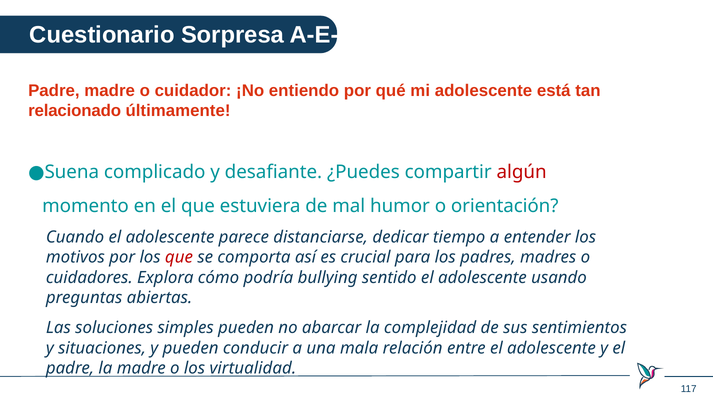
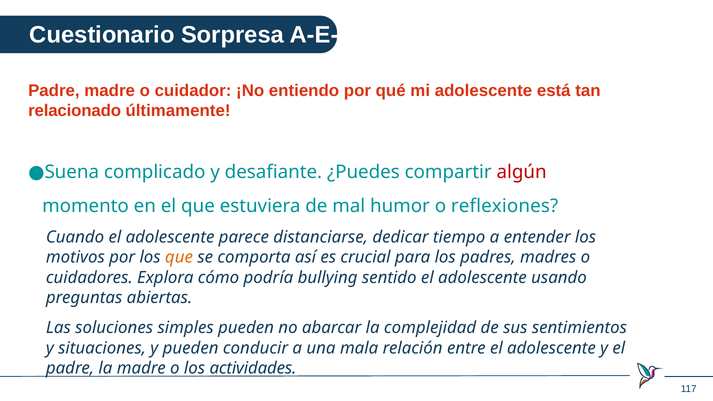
orientación: orientación -> reflexiones
que at (179, 257) colour: red -> orange
virtualidad: virtualidad -> actividades
